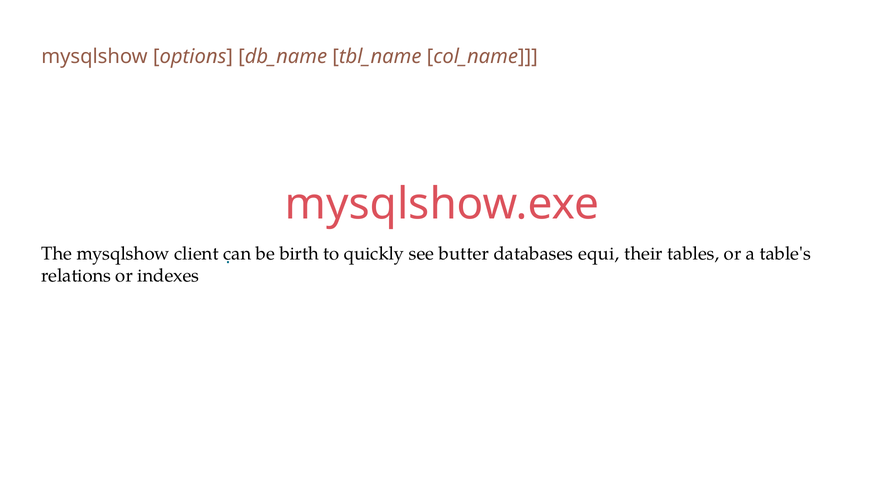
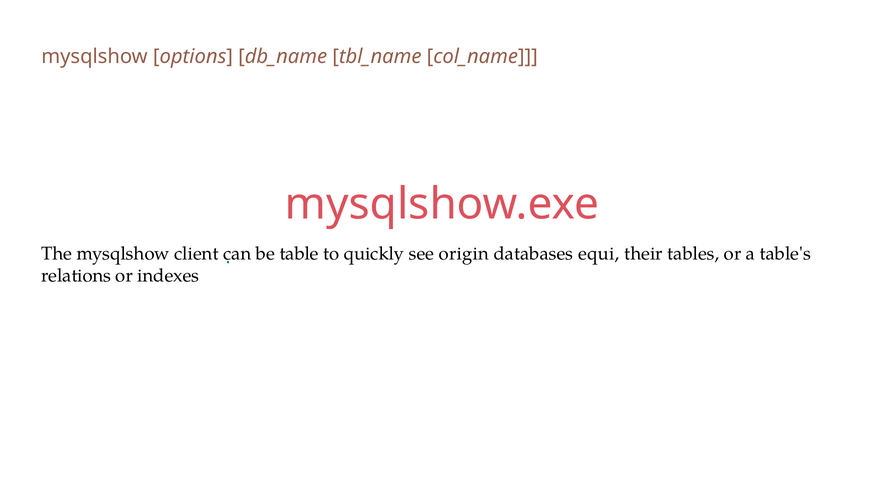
birth: birth -> table
butter: butter -> origin
